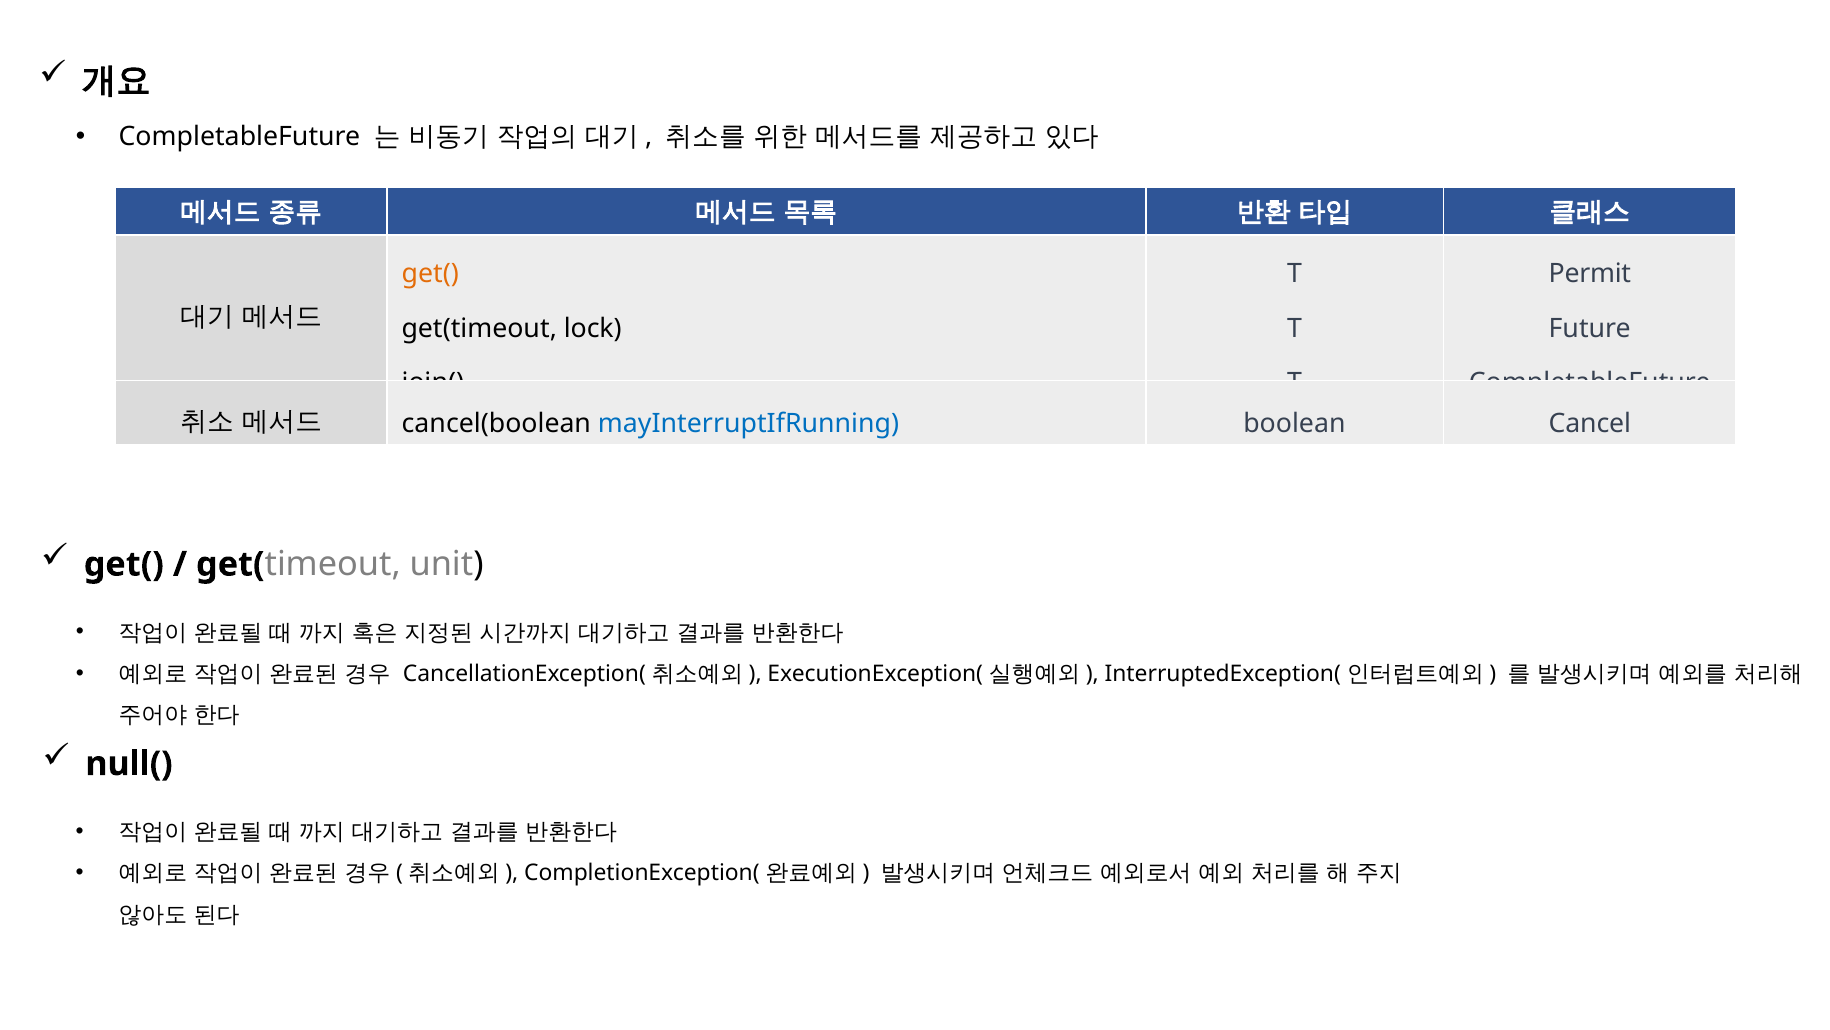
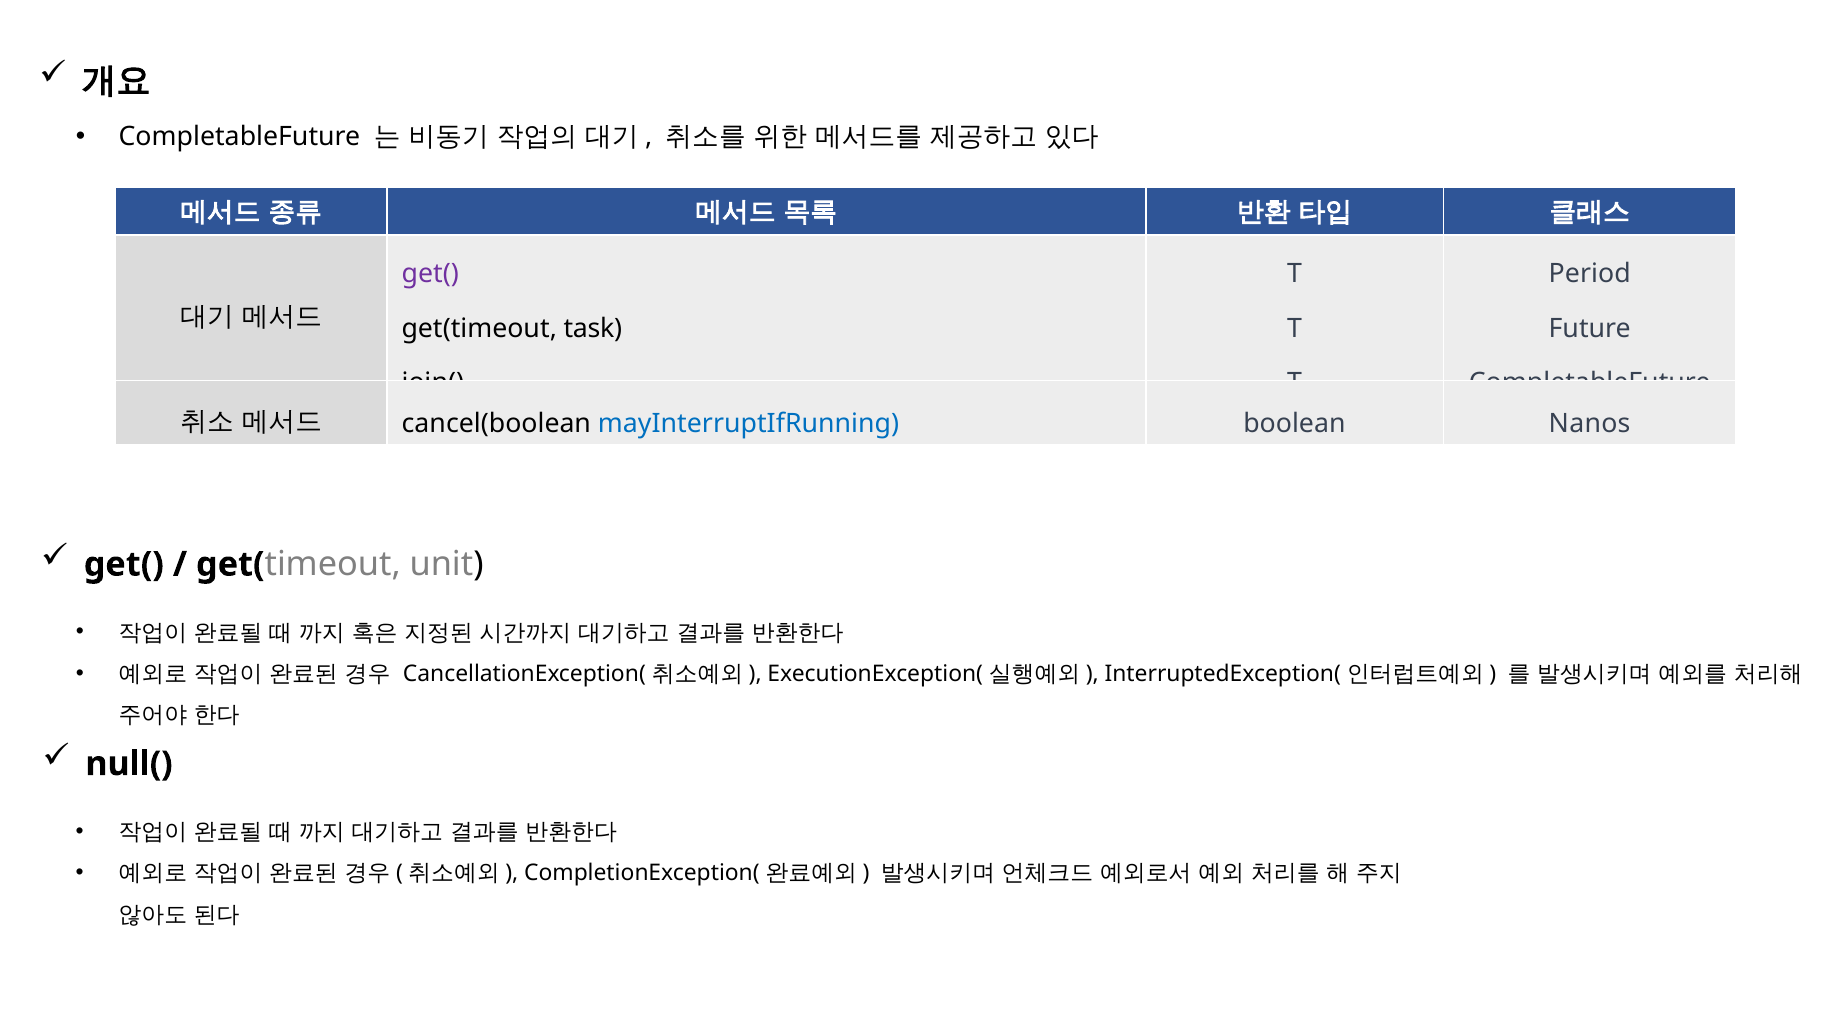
get( at (430, 274) colour: orange -> purple
Permit: Permit -> Period
lock: lock -> task
Cancel: Cancel -> Nanos
